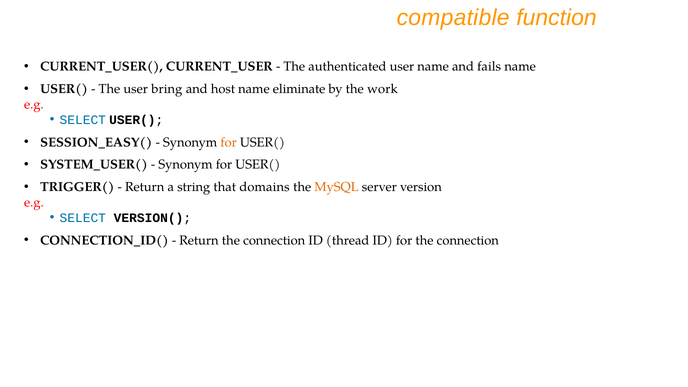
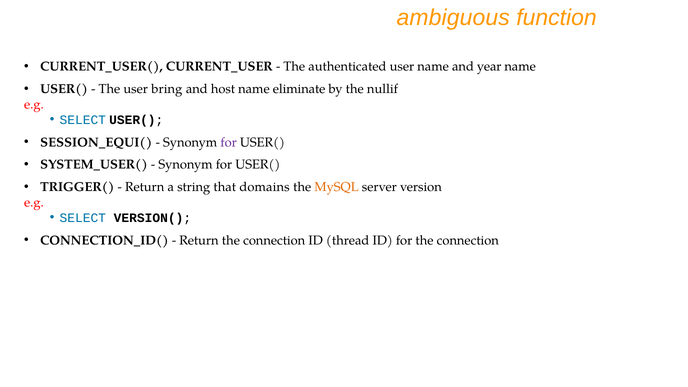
compatible: compatible -> ambiguous
fails: fails -> year
work: work -> nullif
SESSION_EASY(: SESSION_EASY( -> SESSION_EQUI(
for at (229, 142) colour: orange -> purple
